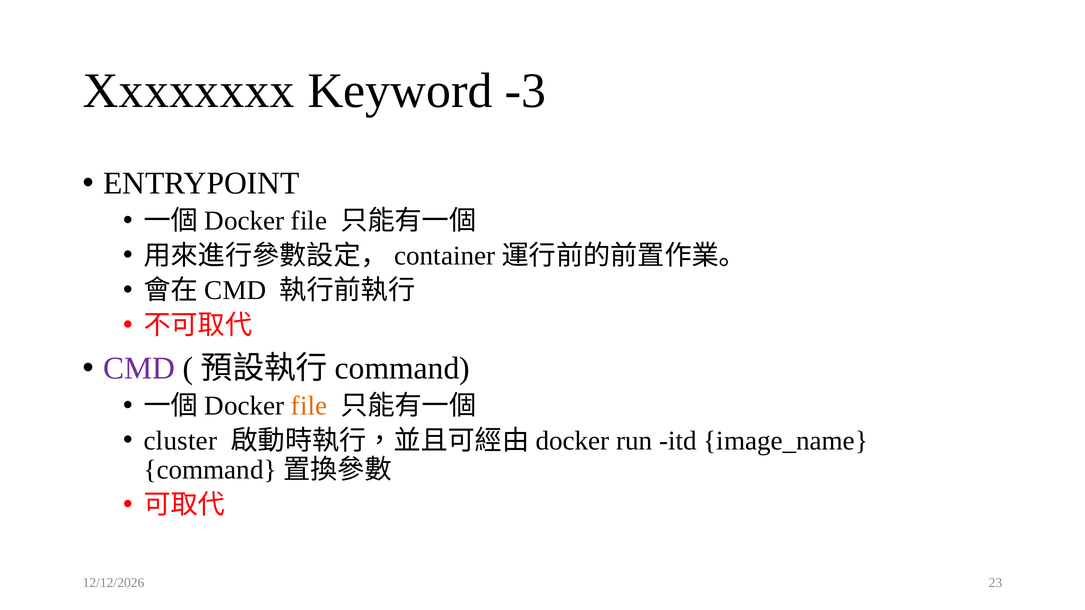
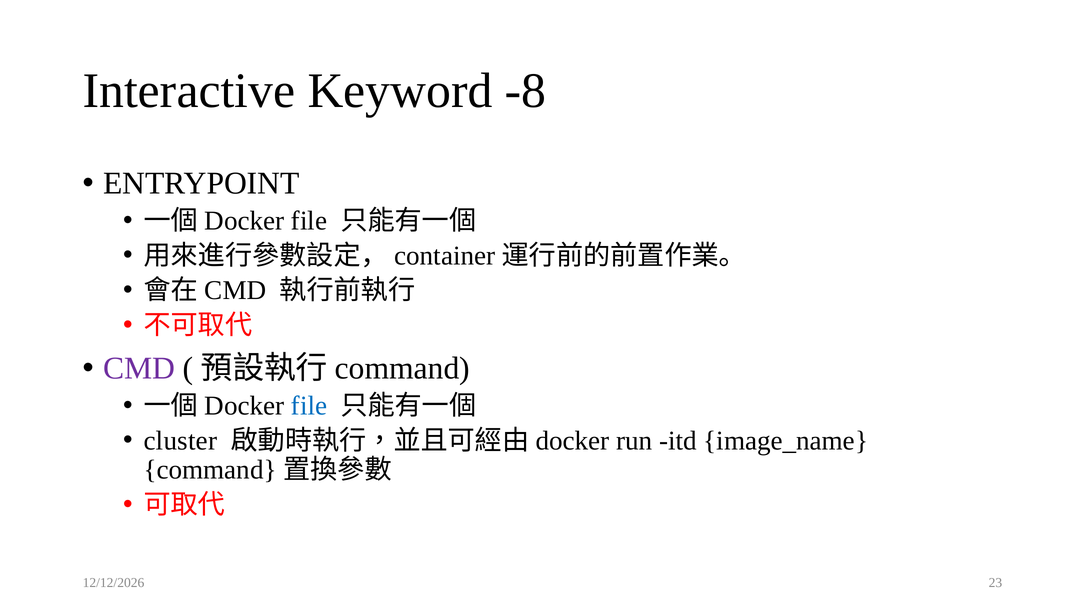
Xxxxxxxx: Xxxxxxxx -> Interactive
-3: -3 -> -8
file at (309, 406) colour: orange -> blue
